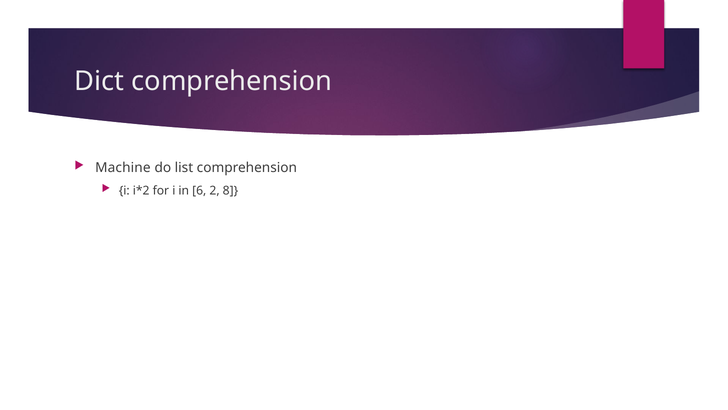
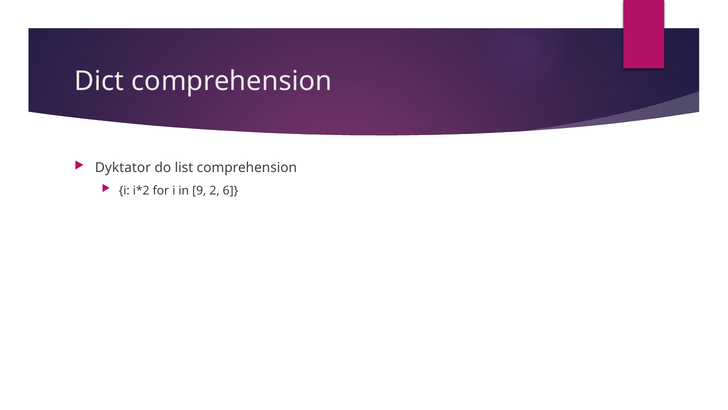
Machine: Machine -> Dyktator
6: 6 -> 9
8: 8 -> 6
